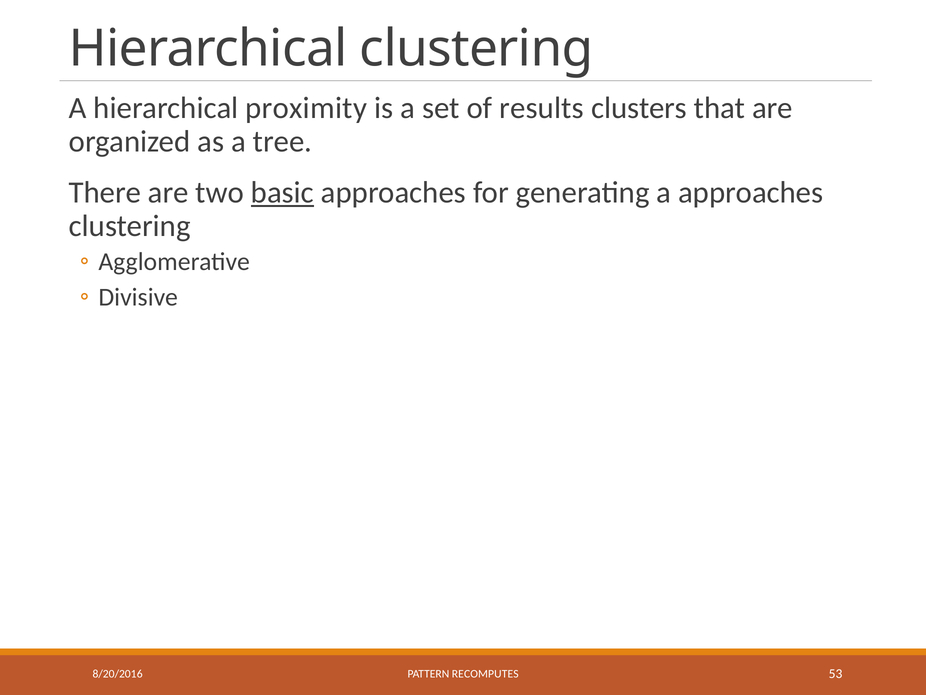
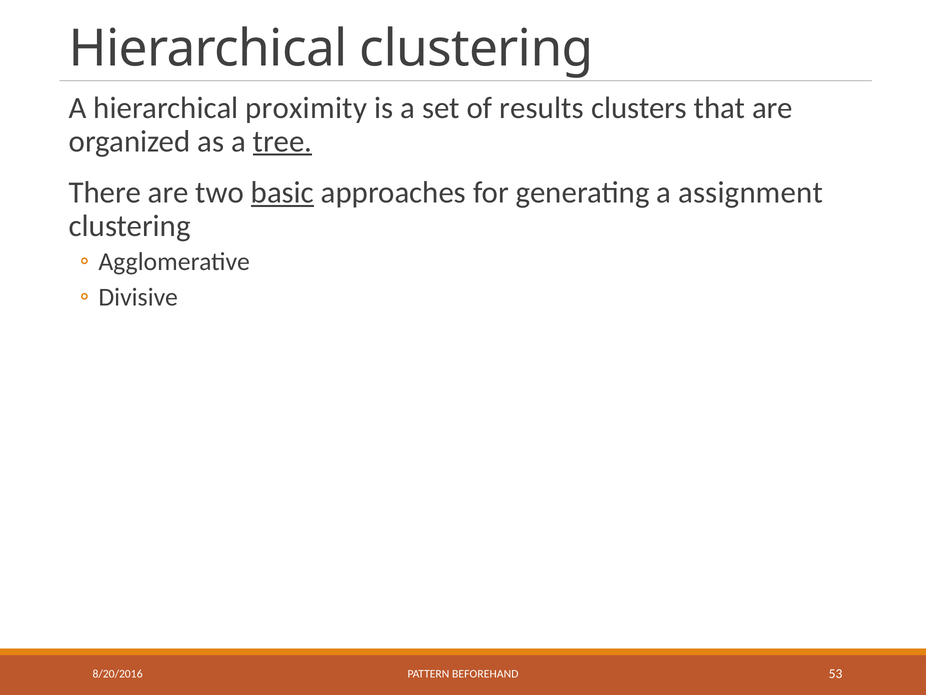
tree underline: none -> present
a approaches: approaches -> assignment
RECOMPUTES: RECOMPUTES -> BEFOREHAND
